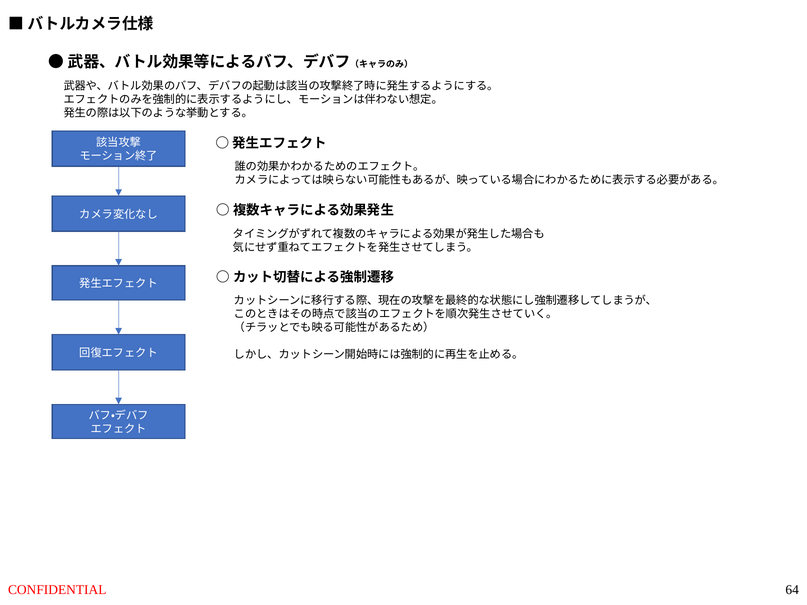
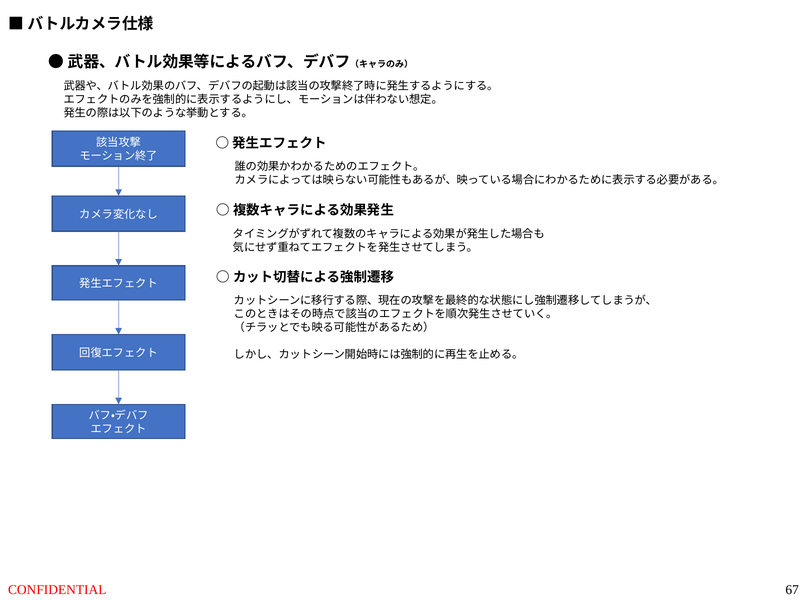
64: 64 -> 67
